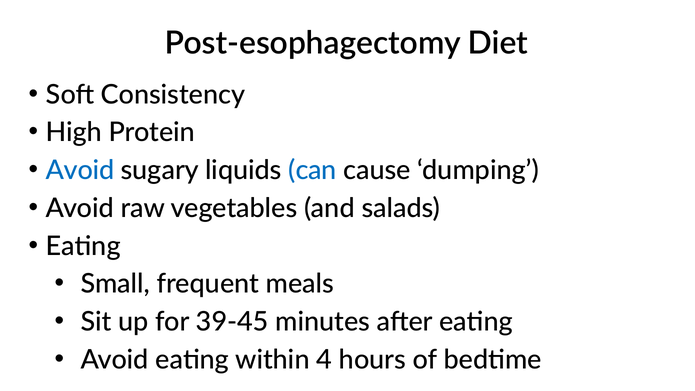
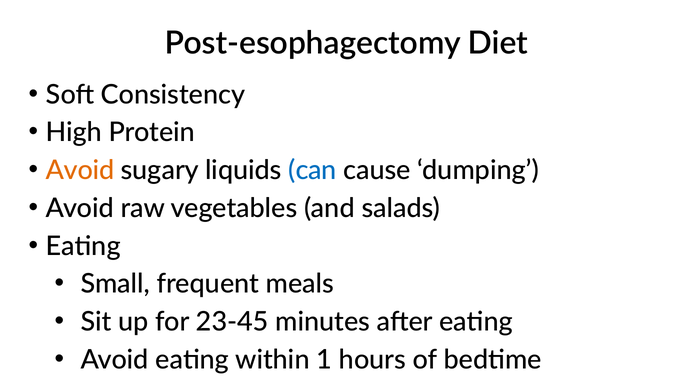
Avoid at (80, 170) colour: blue -> orange
39-45: 39-45 -> 23-45
4: 4 -> 1
